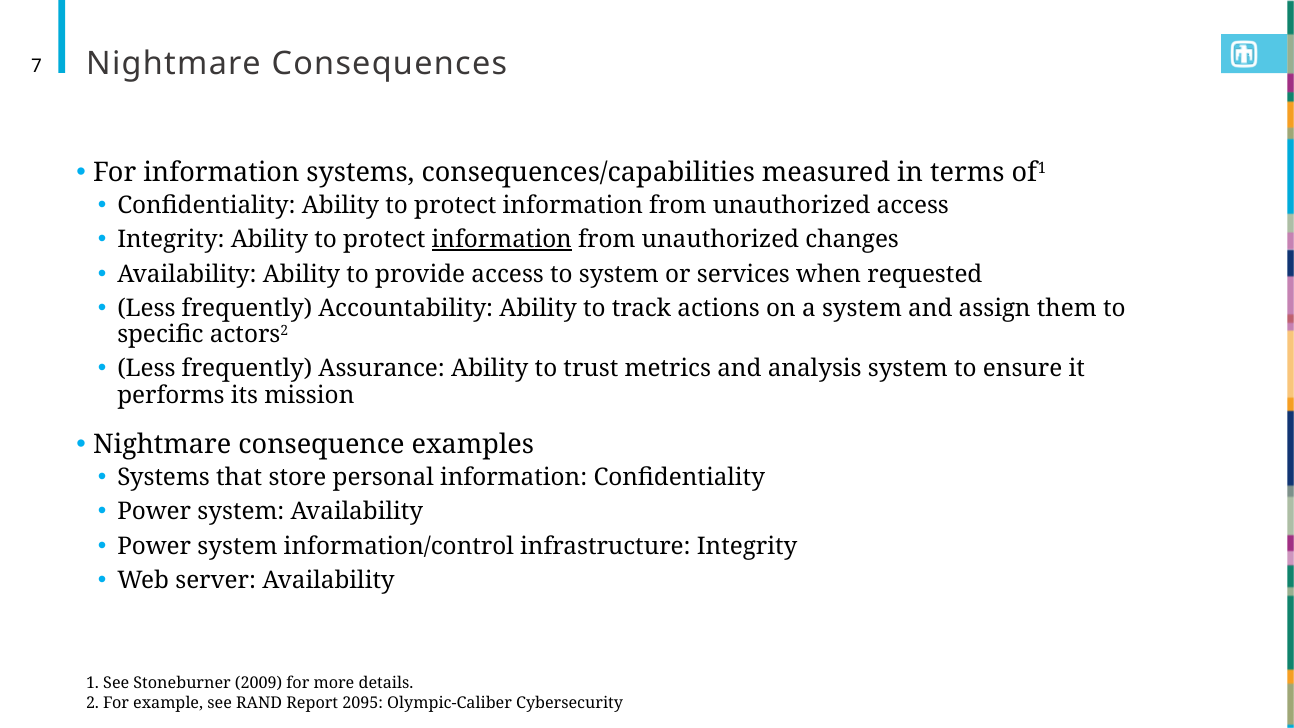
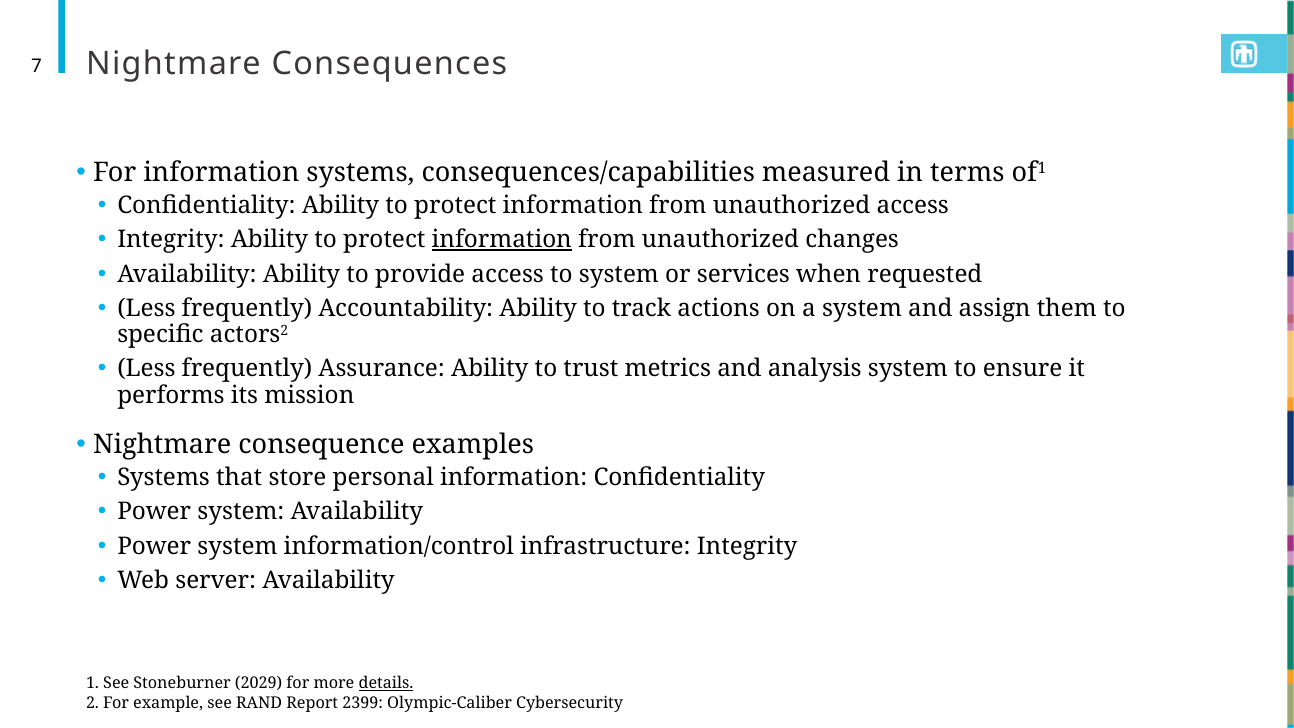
2009: 2009 -> 2029
details underline: none -> present
2095: 2095 -> 2399
